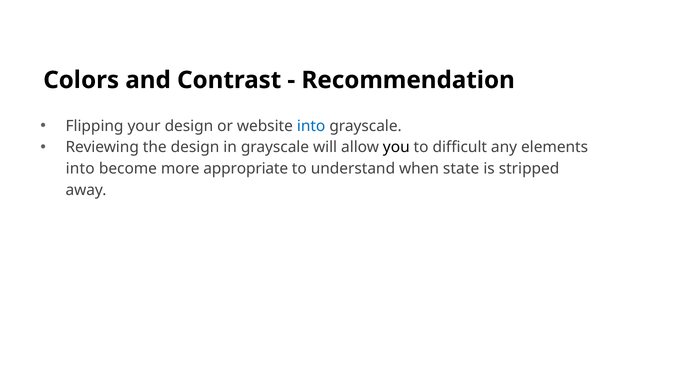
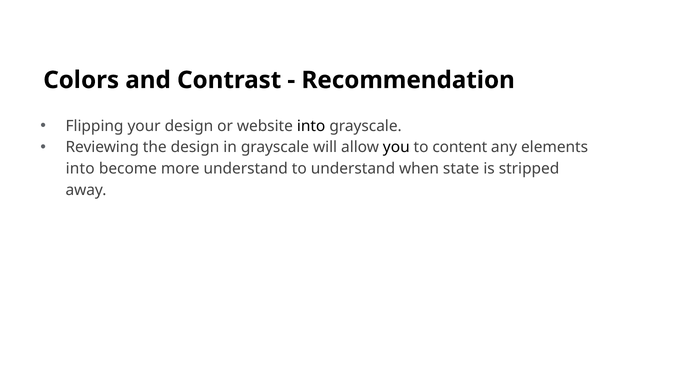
into at (311, 126) colour: blue -> black
difficult: difficult -> content
more appropriate: appropriate -> understand
